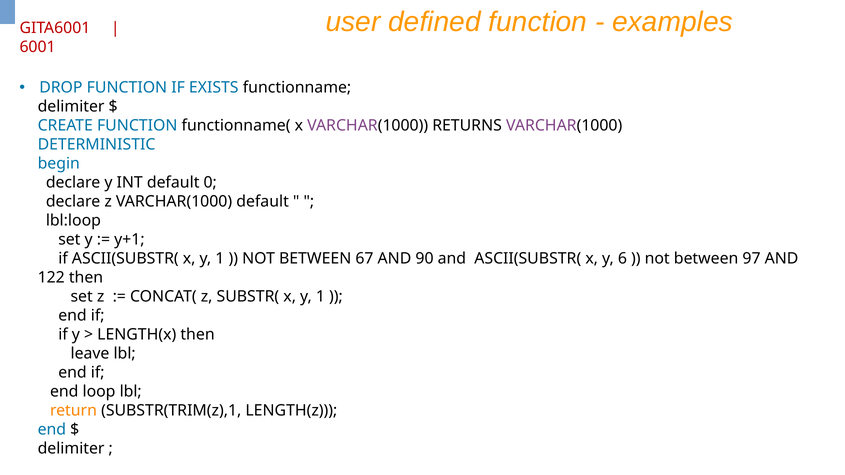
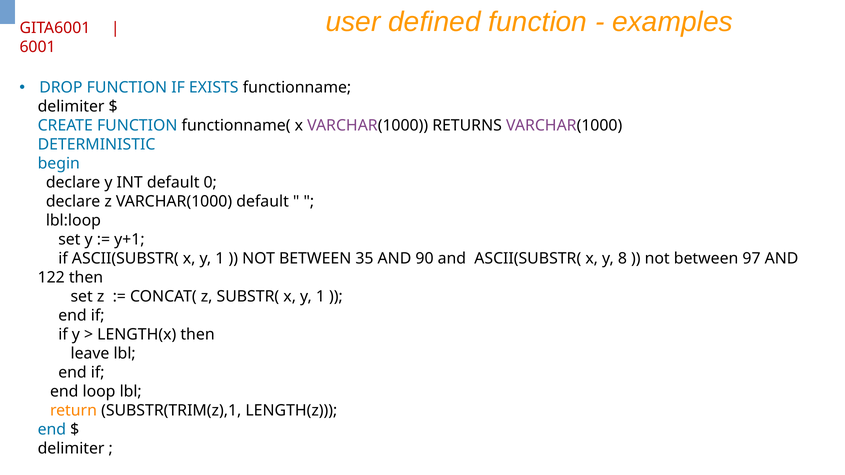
67: 67 -> 35
6: 6 -> 8
